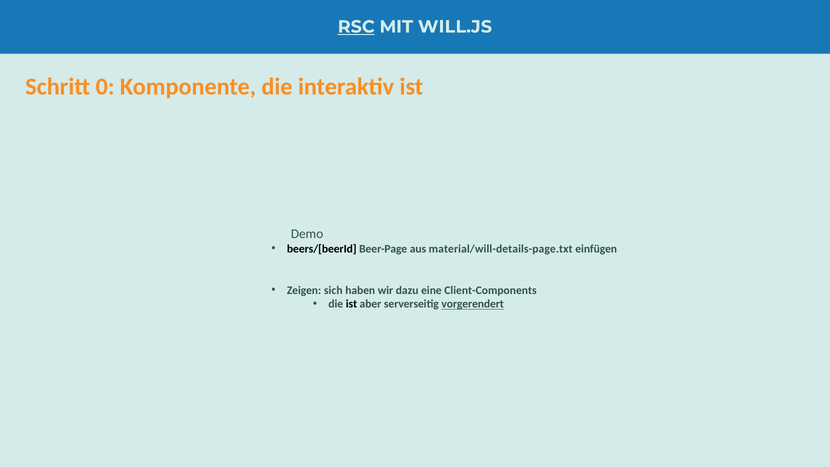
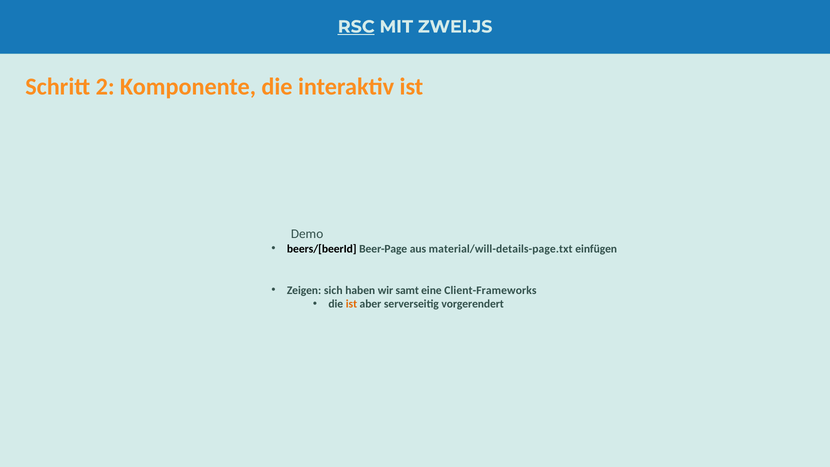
WILL.JS: WILL.JS -> ZWEI.JS
0: 0 -> 2
dazu: dazu -> samt
Client-Components: Client-Components -> Client-Frameworks
ist at (351, 304) colour: black -> orange
vorgerendert underline: present -> none
